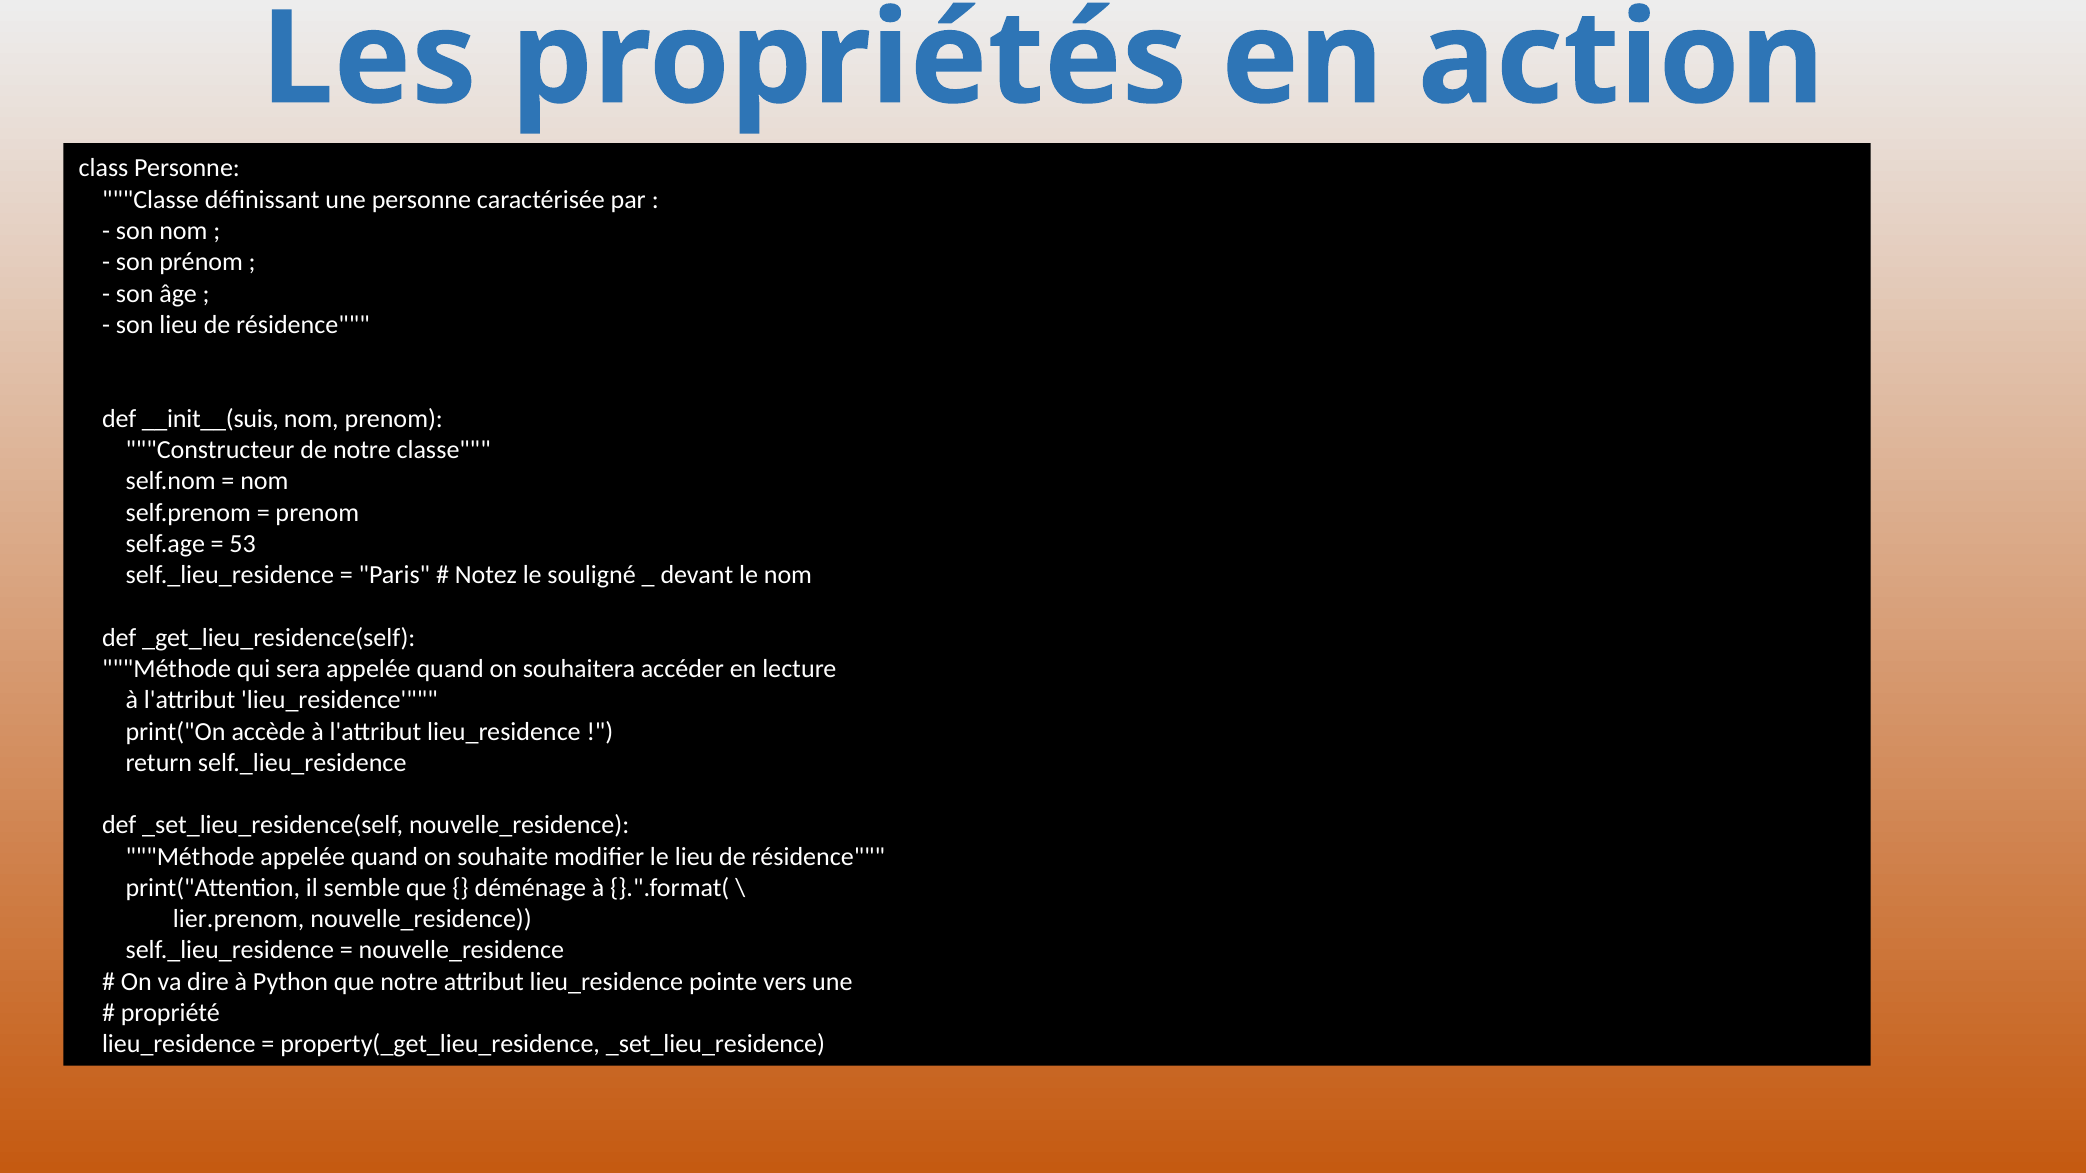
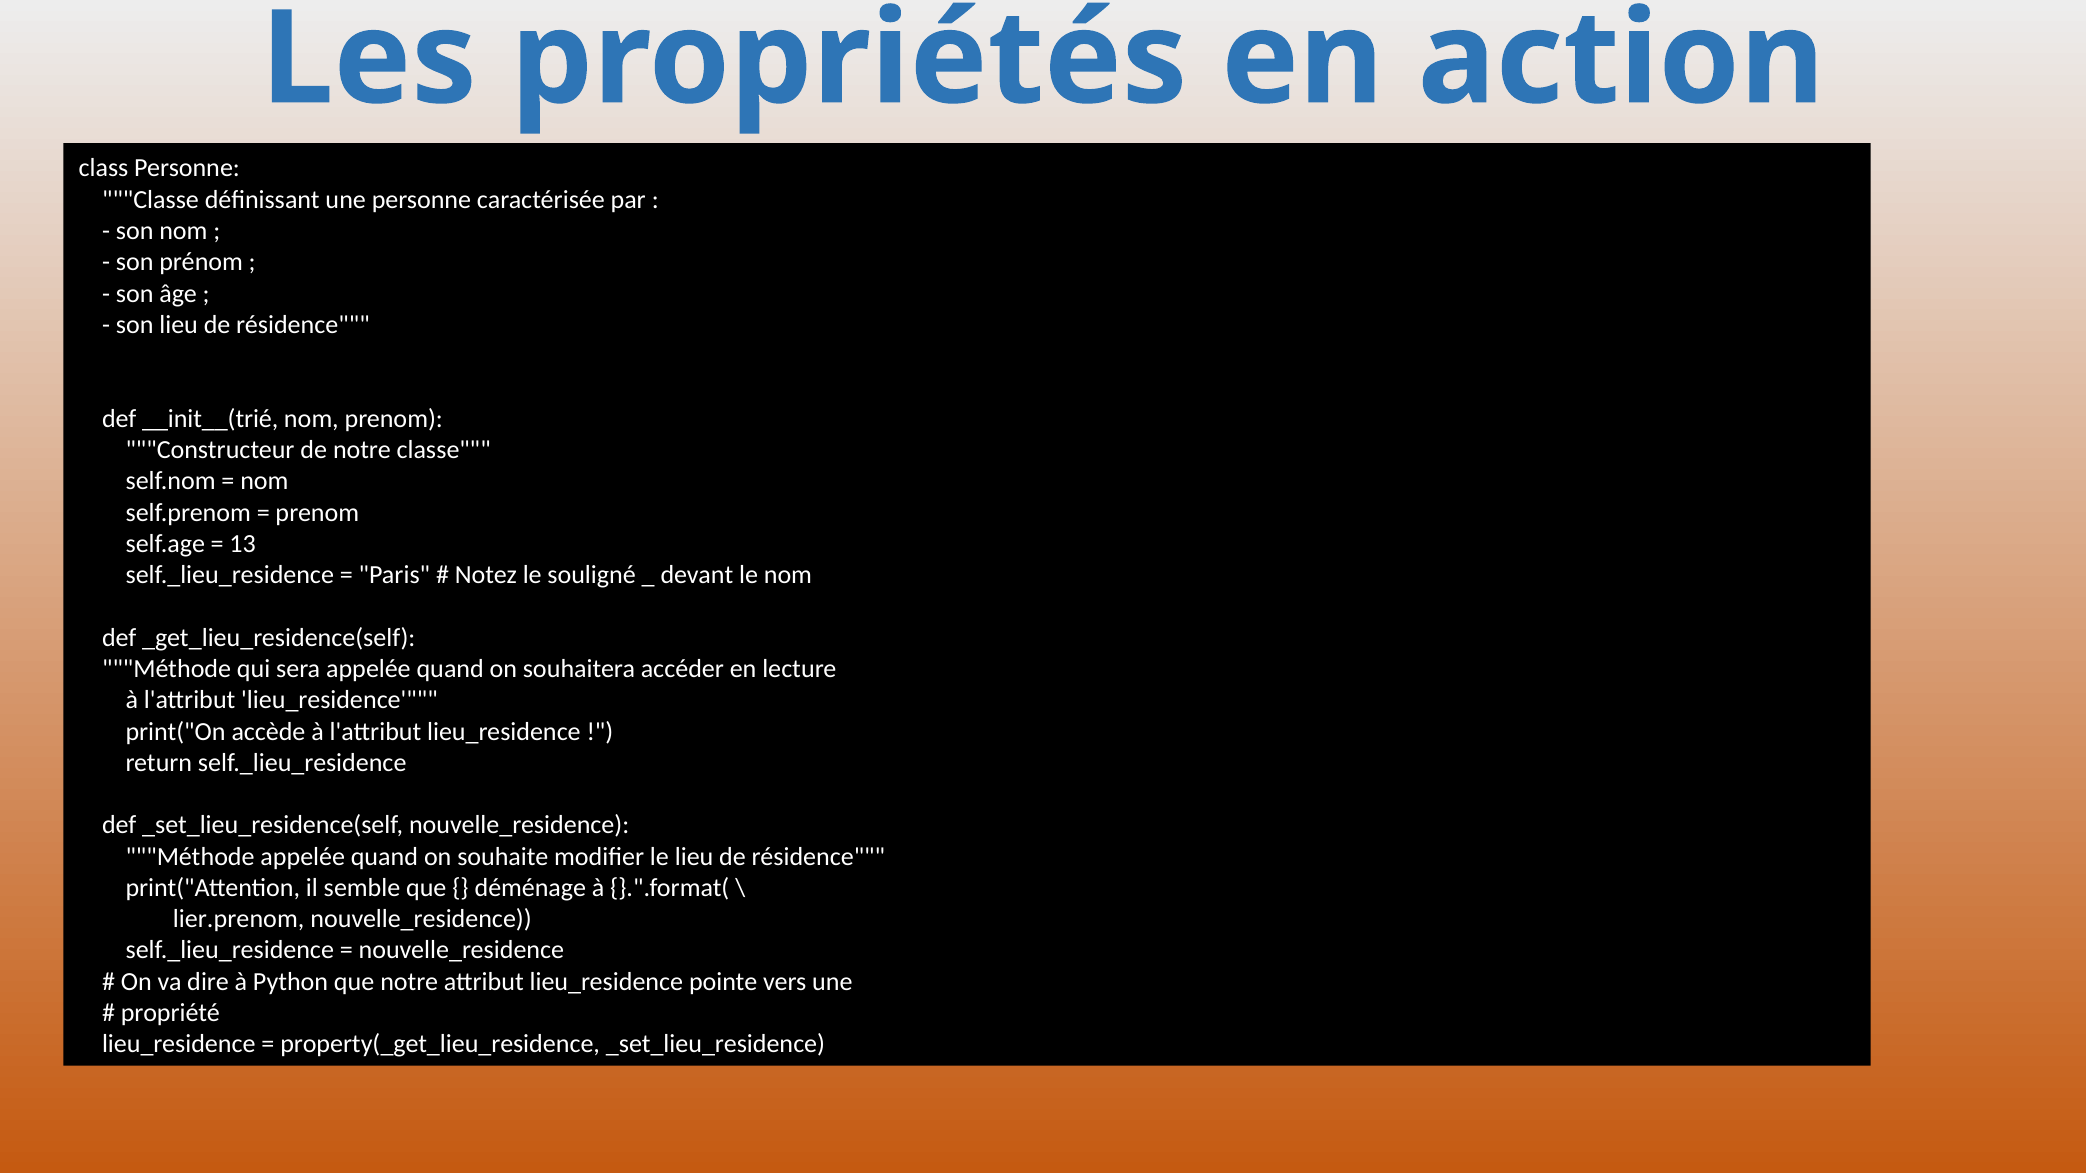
__init__(suis: __init__(suis -> __init__(trié
53: 53 -> 13
